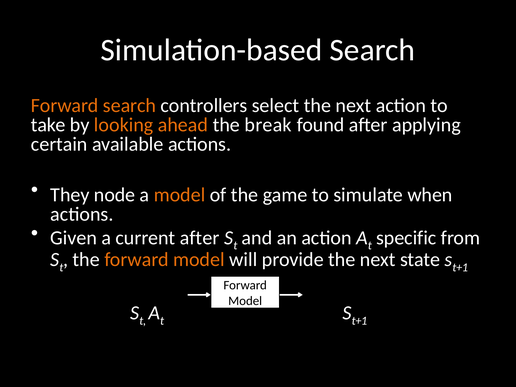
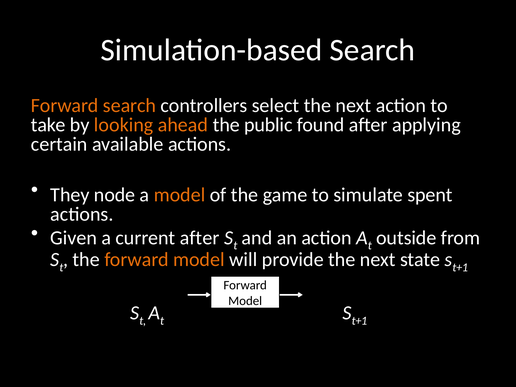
break: break -> public
when: when -> spent
specific: specific -> outside
